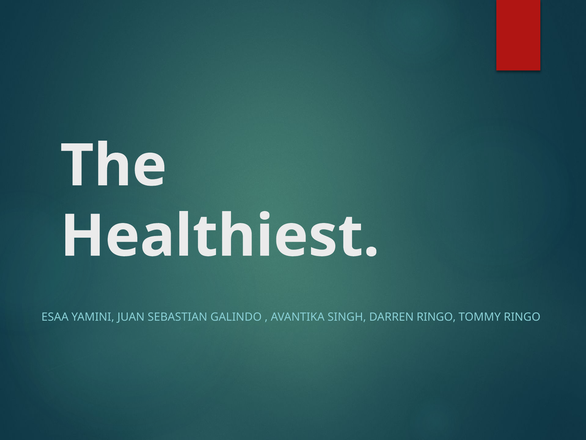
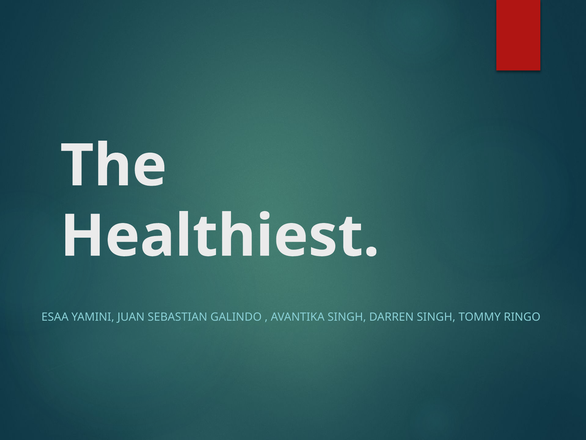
DARREN RINGO: RINGO -> SINGH
